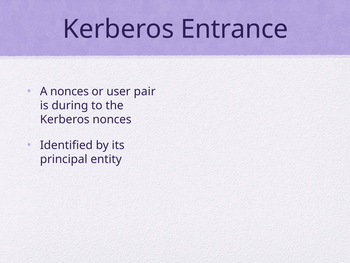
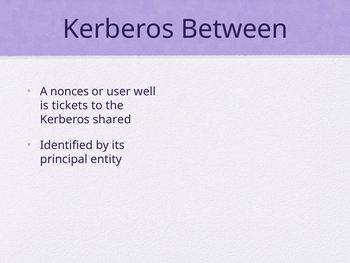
Entrance: Entrance -> Between
pair: pair -> well
during: during -> tickets
Kerberos nonces: nonces -> shared
